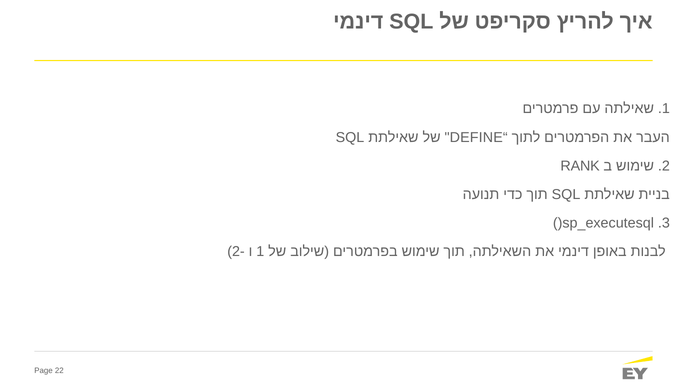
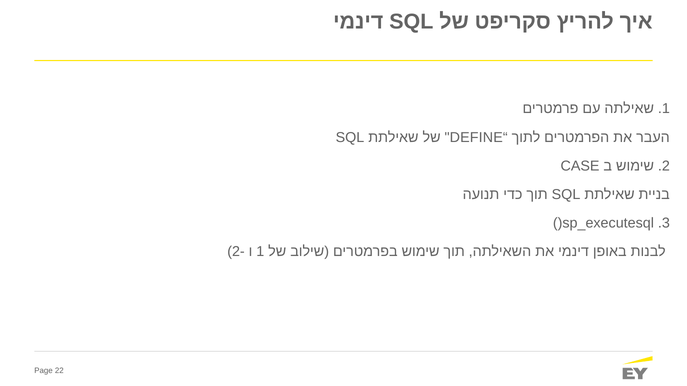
RANK: RANK -> CASE
